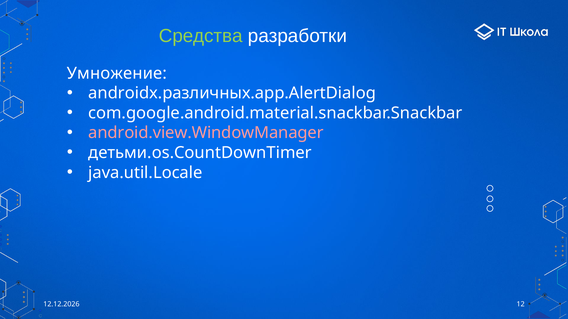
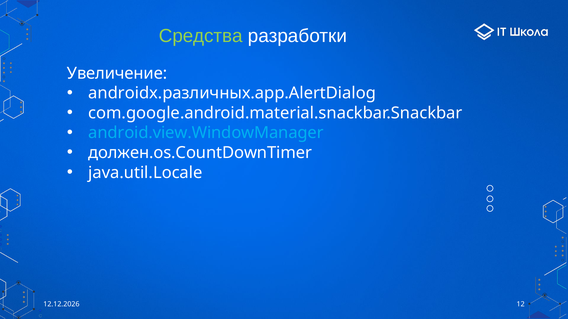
Умножение: Умножение -> Увеличение
android.view.WindowManager colour: pink -> light blue
детьми.os.CountDownTimer: детьми.os.CountDownTimer -> должен.os.CountDownTimer
